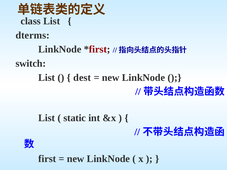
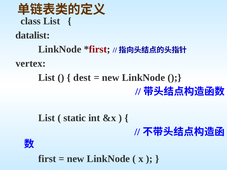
dterms: dterms -> datalist
switch: switch -> vertex
